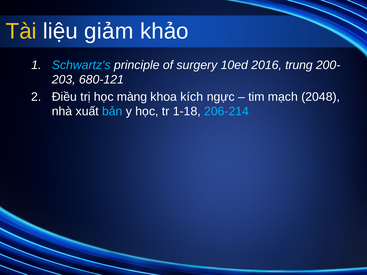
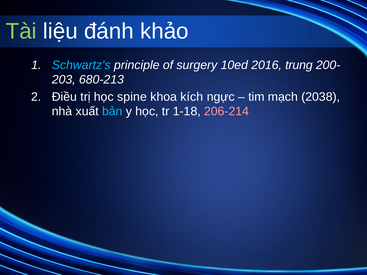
Tài colour: yellow -> light green
giảm: giảm -> đánh
680-121: 680-121 -> 680-213
màng: màng -> spine
2048: 2048 -> 2038
206-214 colour: light blue -> pink
